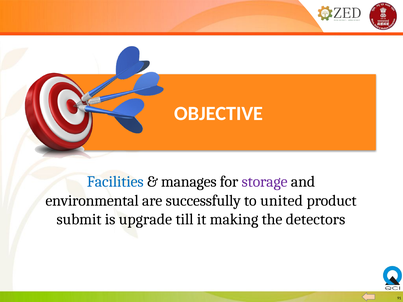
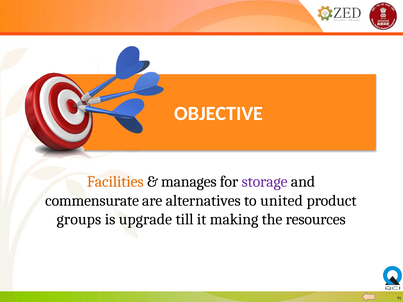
Facilities colour: blue -> orange
environmental: environmental -> commensurate
successfully: successfully -> alternatives
submit: submit -> groups
detectors: detectors -> resources
